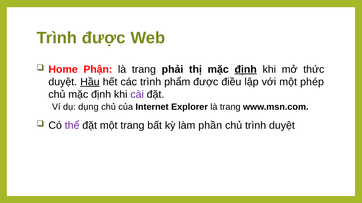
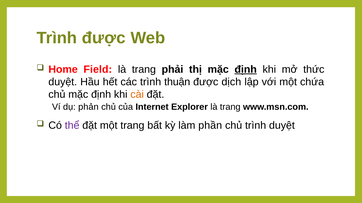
Phận: Phận -> Field
Hầu underline: present -> none
phẩm: phẩm -> thuận
điều: điều -> dịch
phép: phép -> chứa
cài colour: purple -> orange
dụng: dụng -> phản
